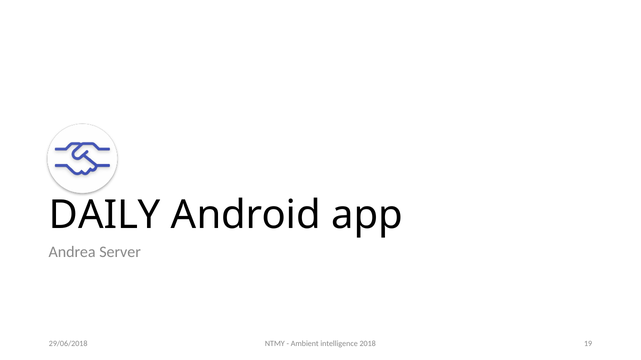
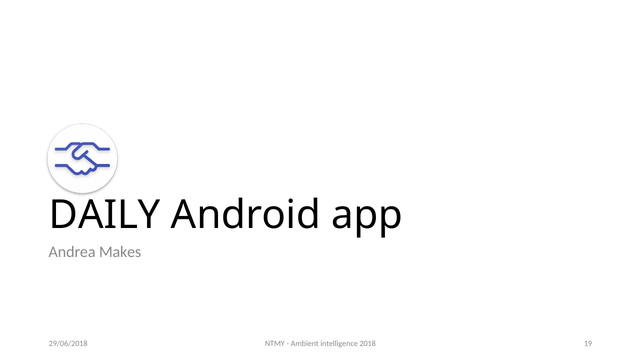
Server: Server -> Makes
